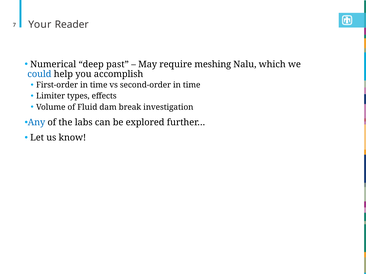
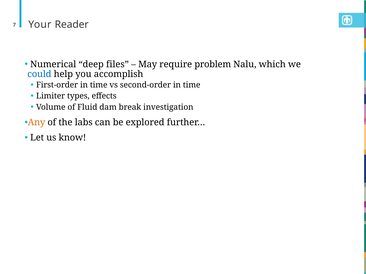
past: past -> files
meshing: meshing -> problem
Any colour: blue -> orange
